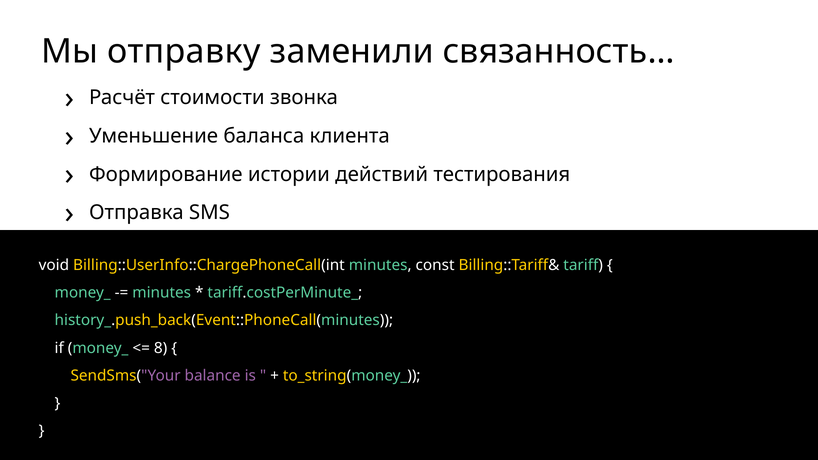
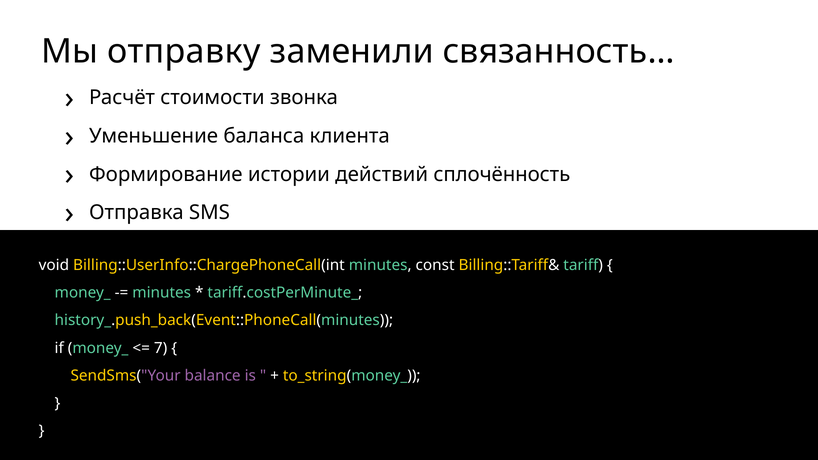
тестирования: тестирования -> сплочённость
8: 8 -> 7
